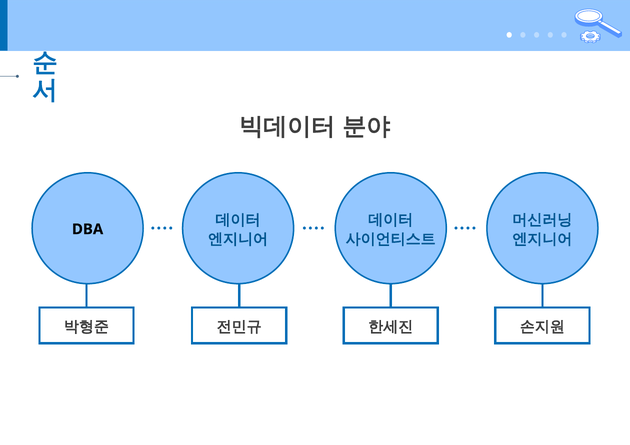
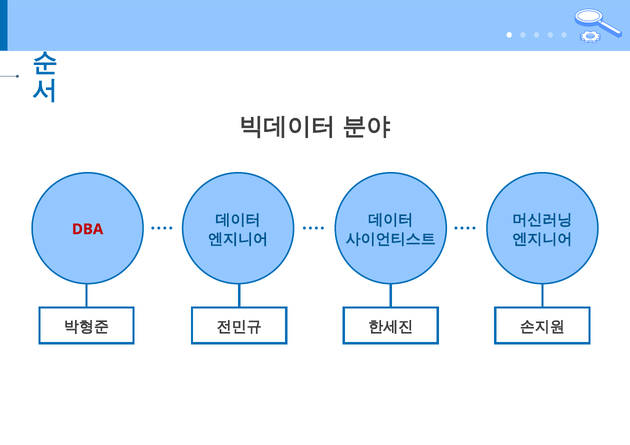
DBA colour: black -> red
